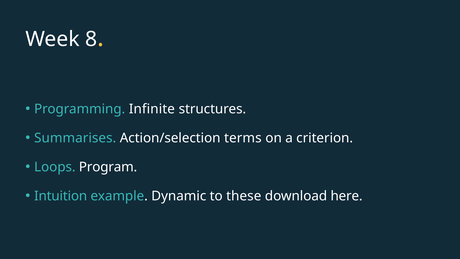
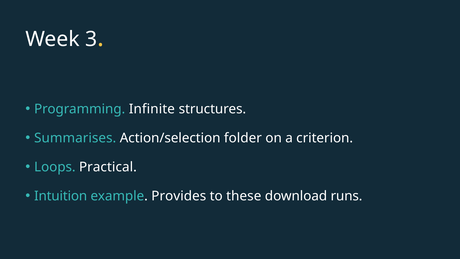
8: 8 -> 3
terms: terms -> folder
Program: Program -> Practical
Dynamic: Dynamic -> Provides
here: here -> runs
